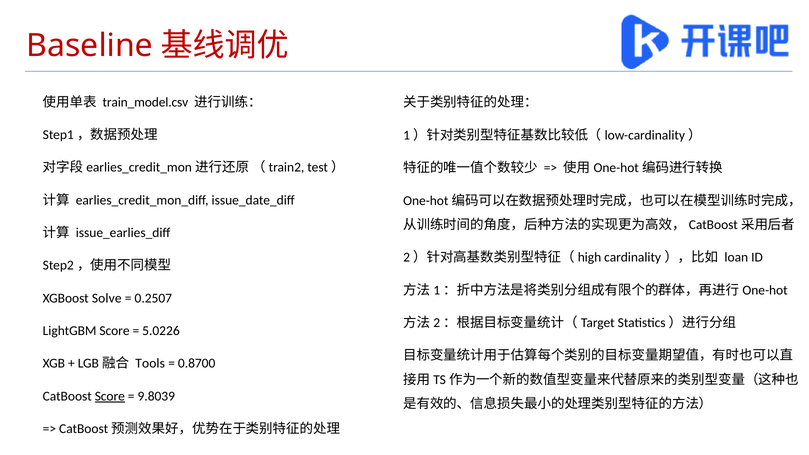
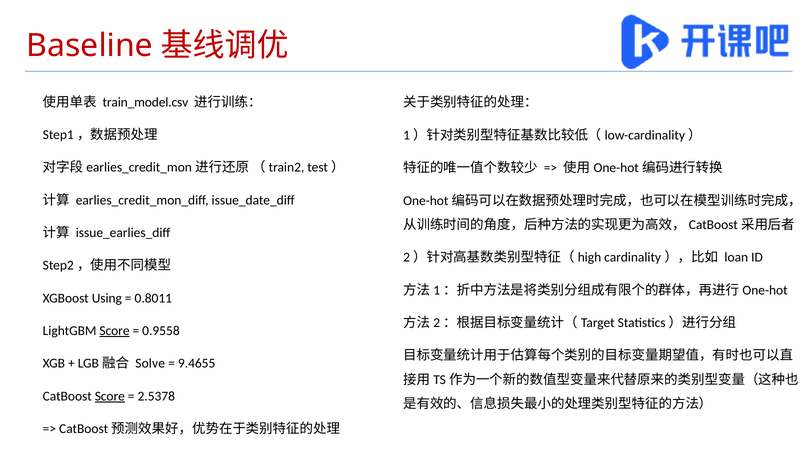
Solve: Solve -> Using
0.2507: 0.2507 -> 0.8011
Score at (115, 331) underline: none -> present
5.0226: 5.0226 -> 0.9558
Tools: Tools -> Solve
0.8700: 0.8700 -> 9.4655
9.8039: 9.8039 -> 2.5378
